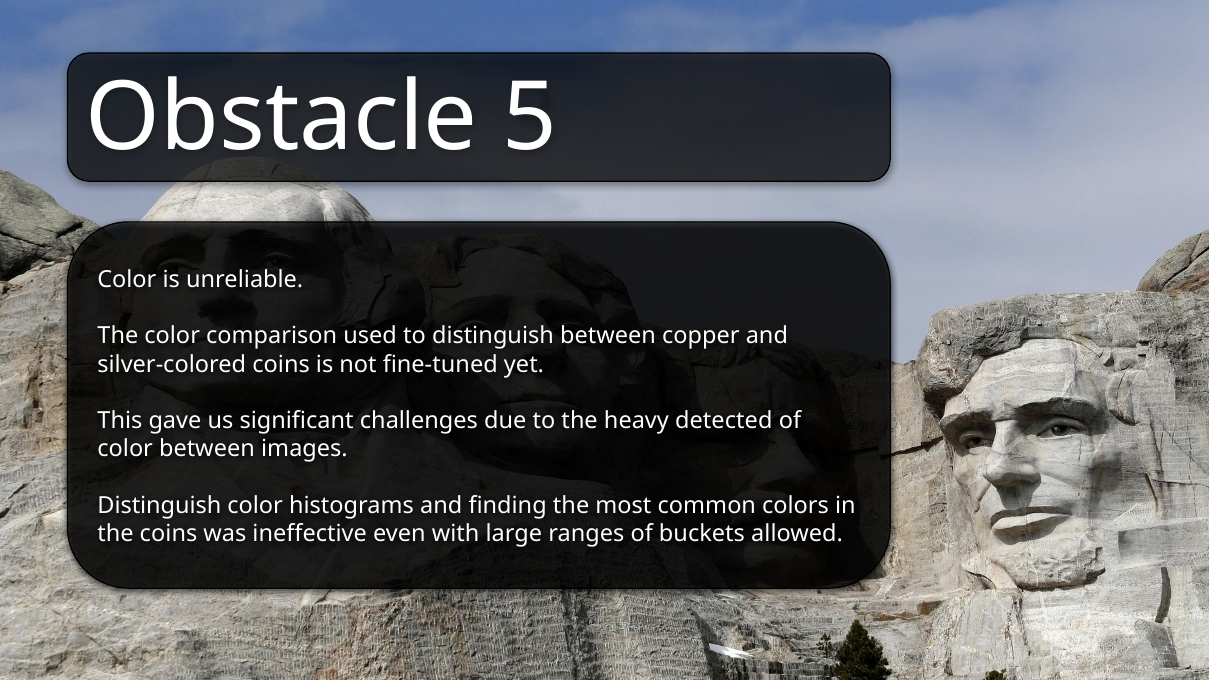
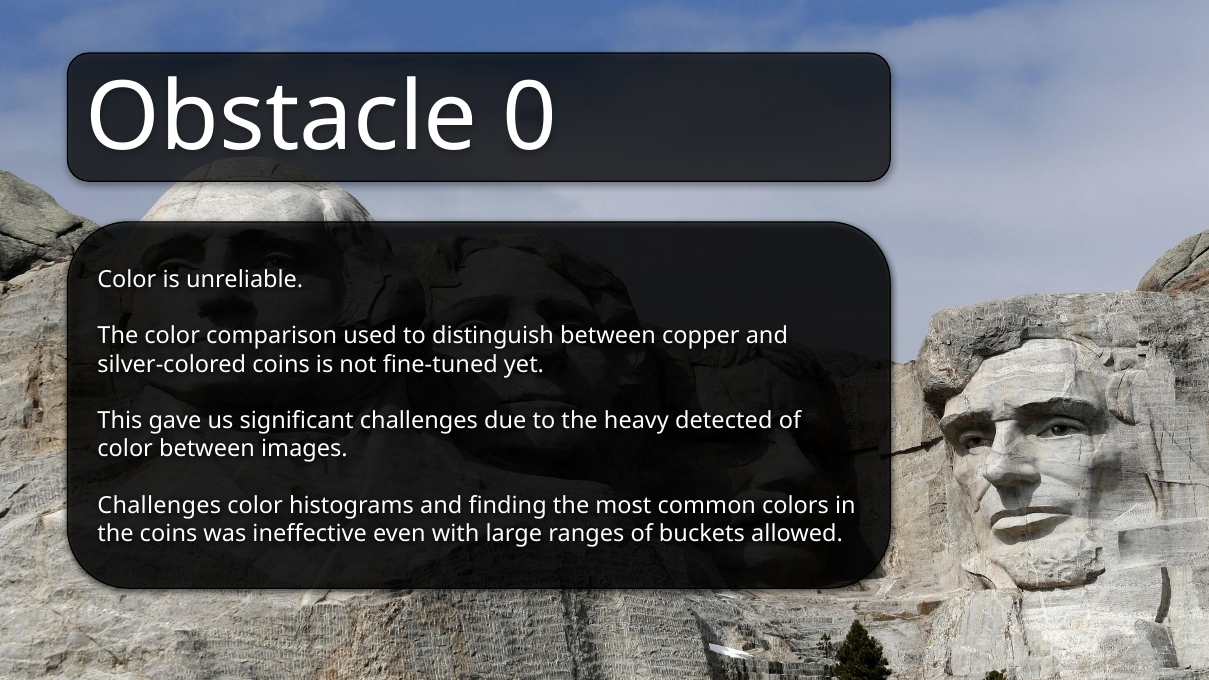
5: 5 -> 0
Distinguish at (159, 505): Distinguish -> Challenges
